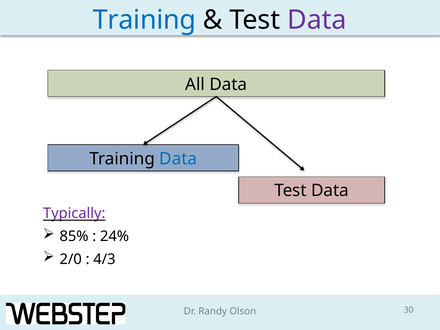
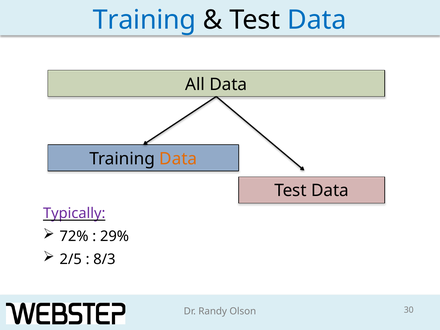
Data at (317, 20) colour: purple -> blue
Data at (178, 159) colour: blue -> orange
85%: 85% -> 72%
24%: 24% -> 29%
2/0: 2/0 -> 2/5
4/3: 4/3 -> 8/3
